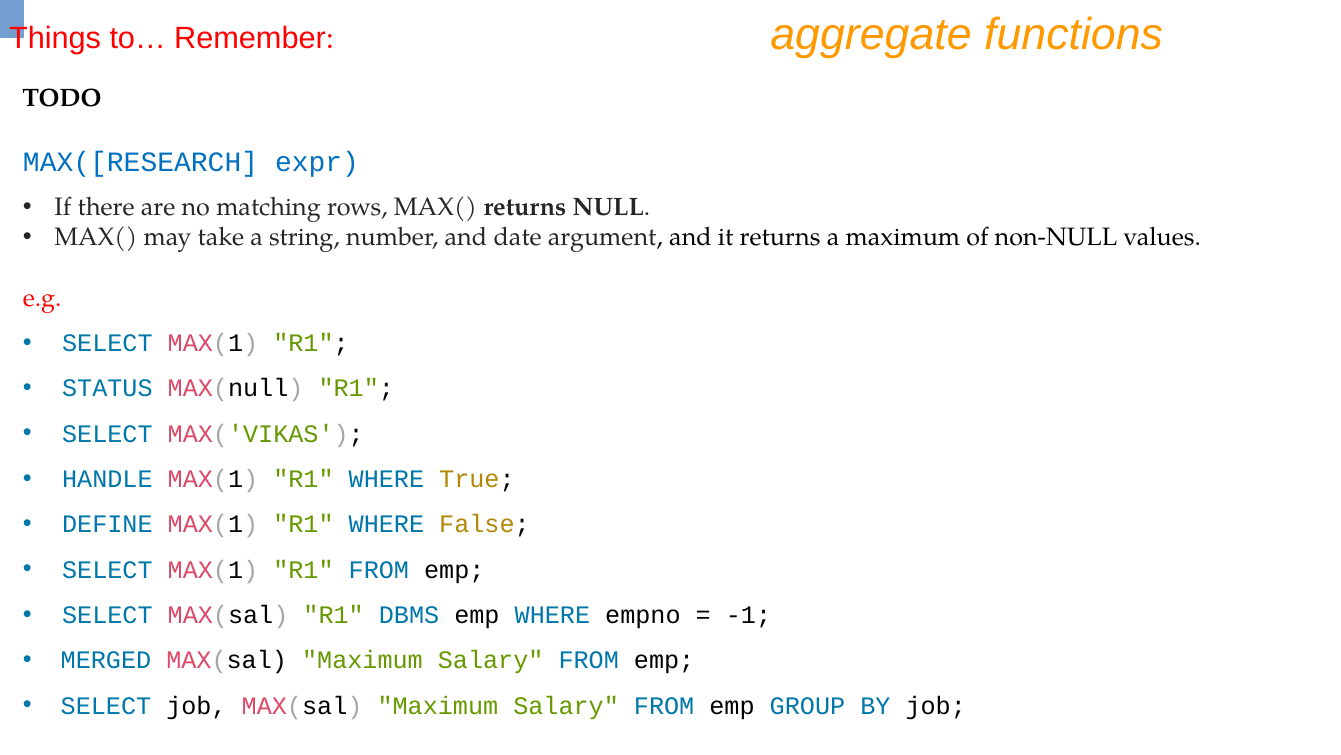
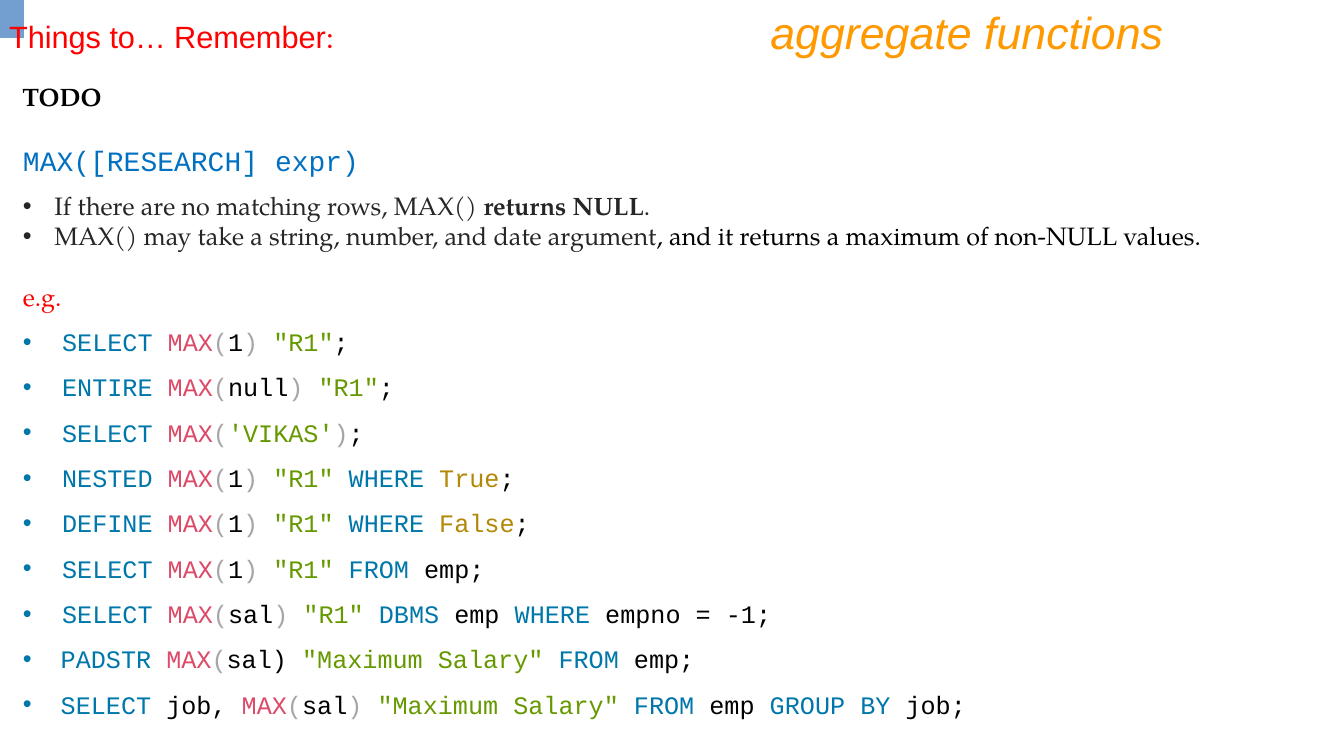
STATUS: STATUS -> ENTIRE
HANDLE: HANDLE -> NESTED
MERGED: MERGED -> PADSTR
